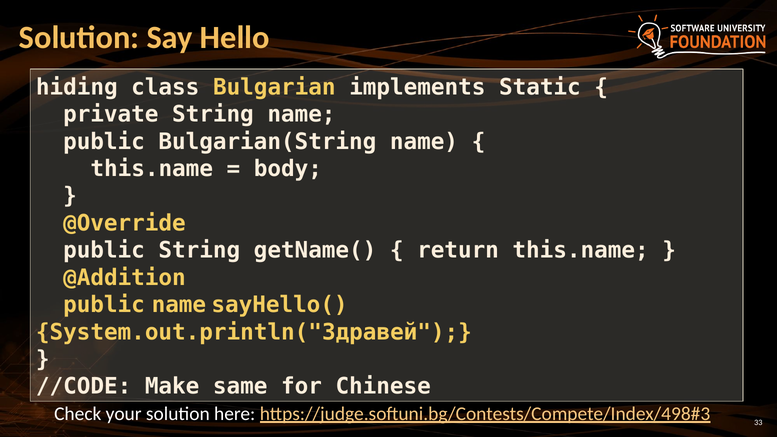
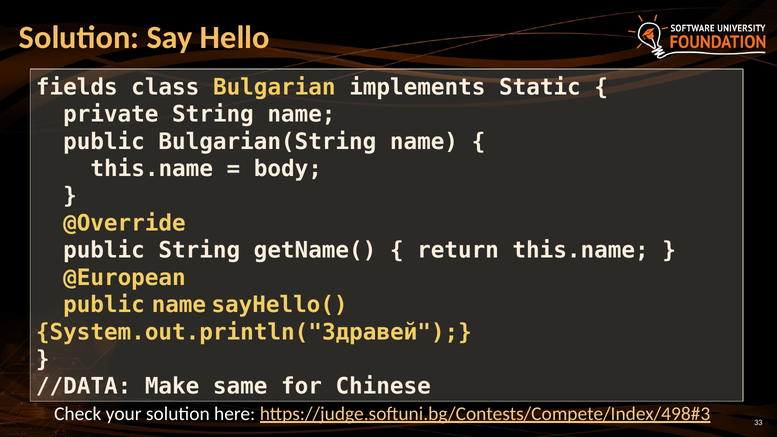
hiding: hiding -> fields
@Addition: @Addition -> @European
//CODE: //CODE -> //DATA
